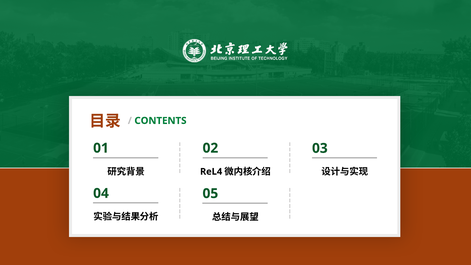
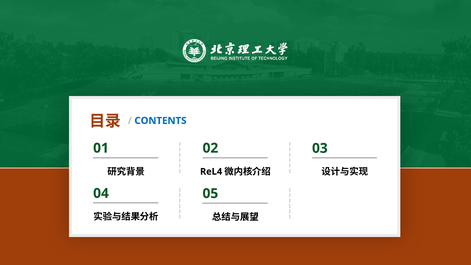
CONTENTS colour: green -> blue
